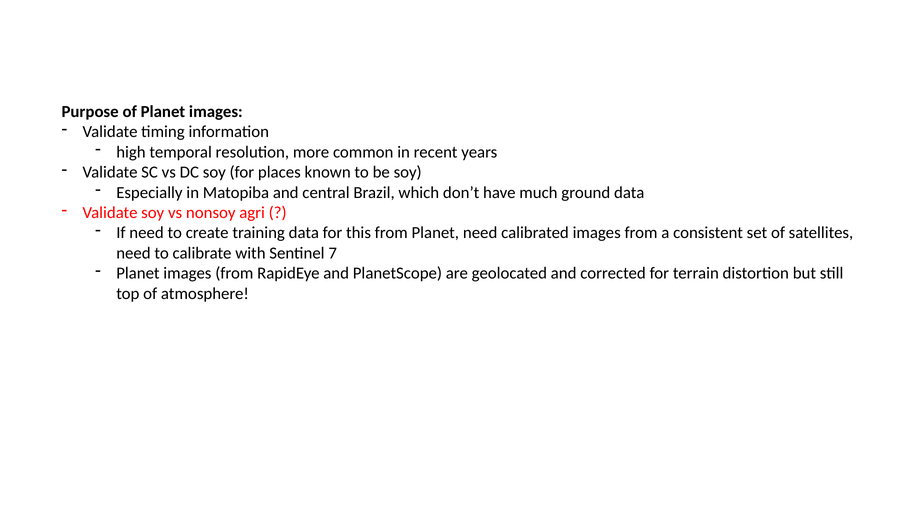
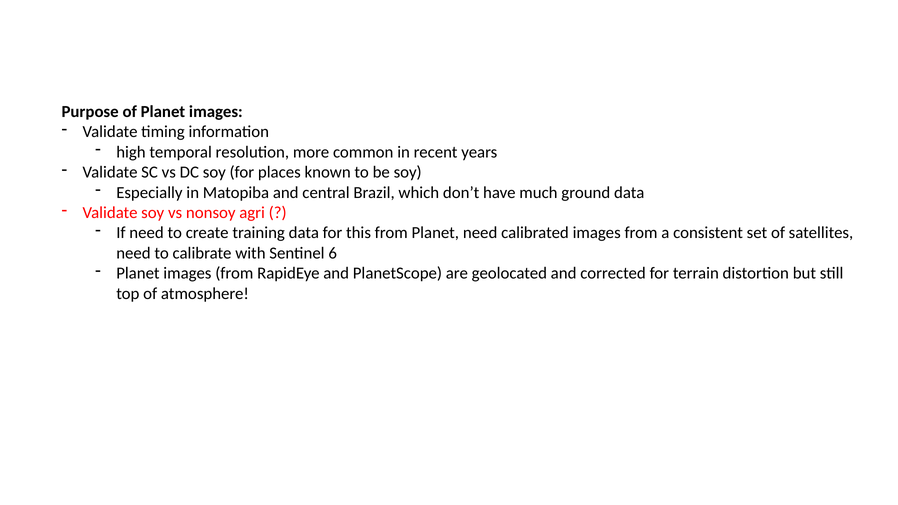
7: 7 -> 6
